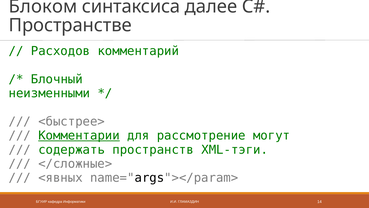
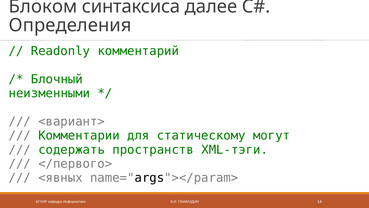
Пространстве: Пространстве -> Определения
Расходов: Расходов -> Readonly
<быстрее>: <быстрее> -> <вариант>
Комментарии underline: present -> none
рассмотрение: рассмотрение -> статическому
</сложные>: </сложные> -> </первого>
